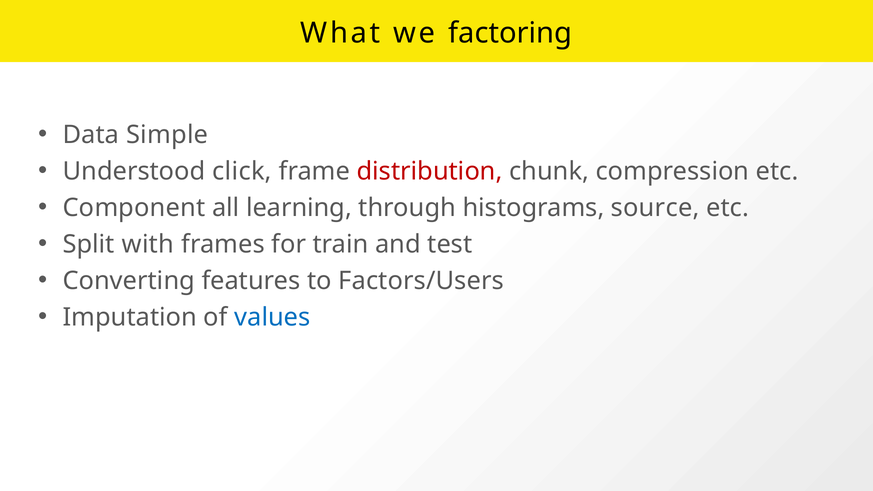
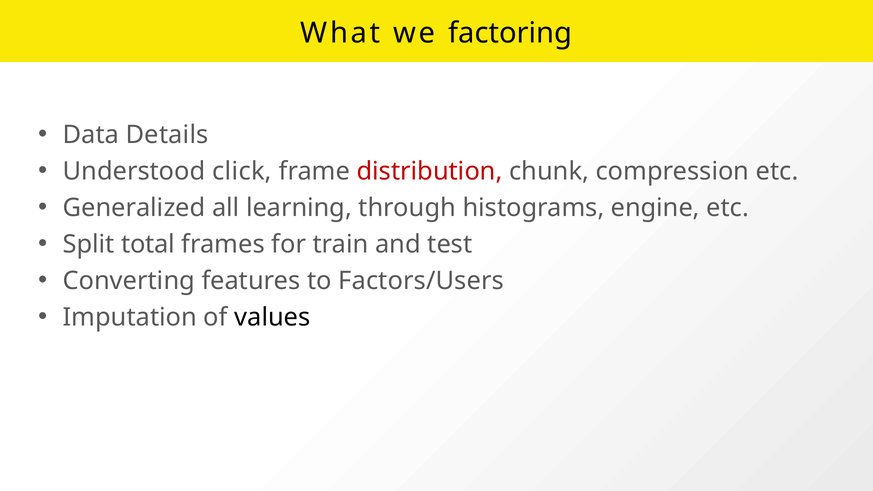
Simple: Simple -> Details
Component: Component -> Generalized
source: source -> engine
with: with -> total
values colour: blue -> black
